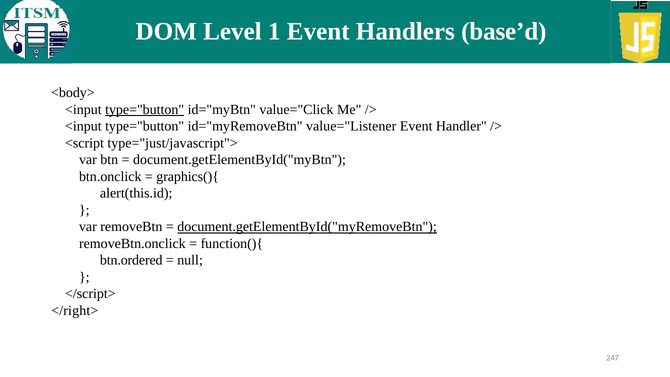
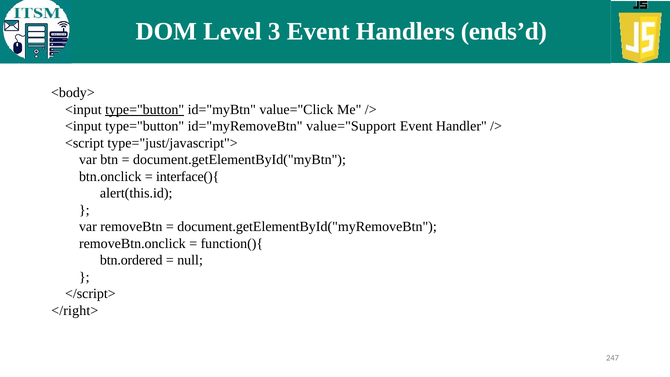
1: 1 -> 3
base’d: base’d -> ends’d
value="Listener: value="Listener -> value="Support
graphics(){: graphics(){ -> interface(){
document.getElementById("myRemoveBtn underline: present -> none
